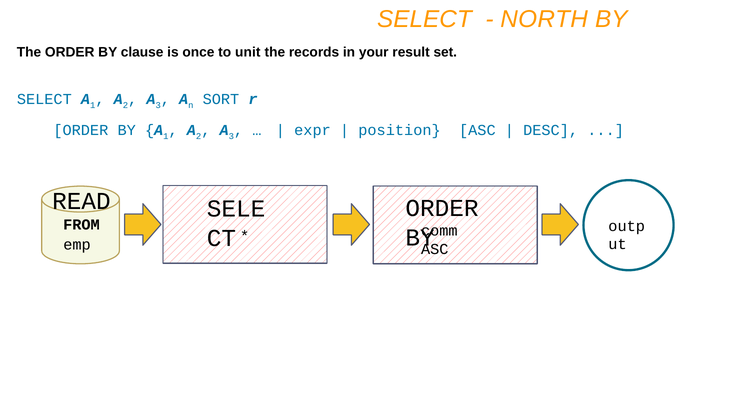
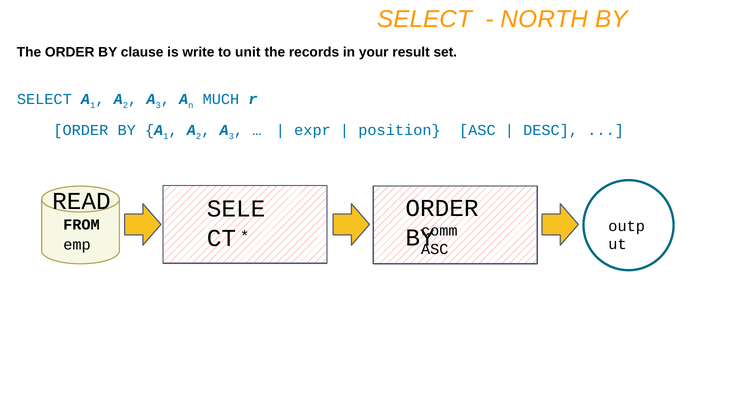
once: once -> write
SORT: SORT -> MUCH
